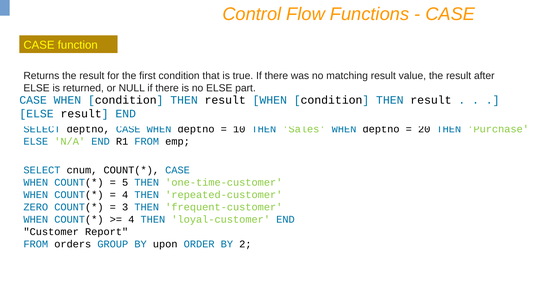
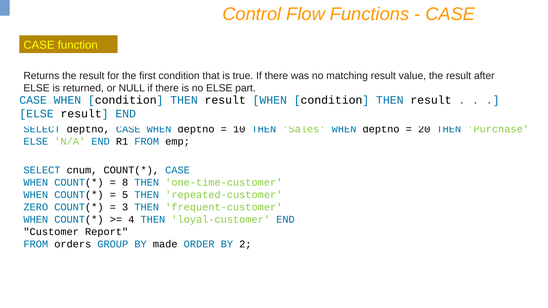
5: 5 -> 8
4 at (125, 195): 4 -> 5
upon: upon -> made
